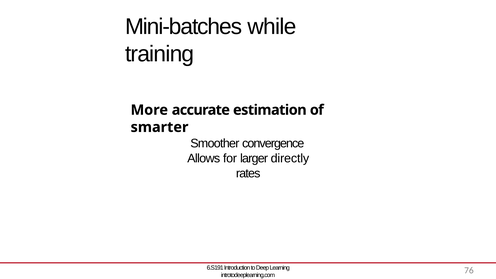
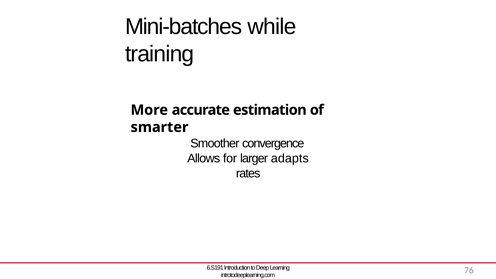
directly: directly -> adapts
